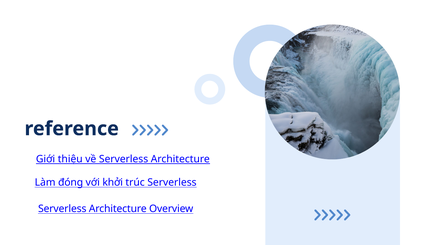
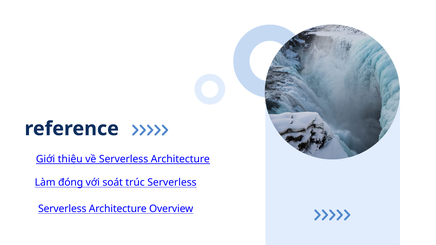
khởi: khởi -> soát
